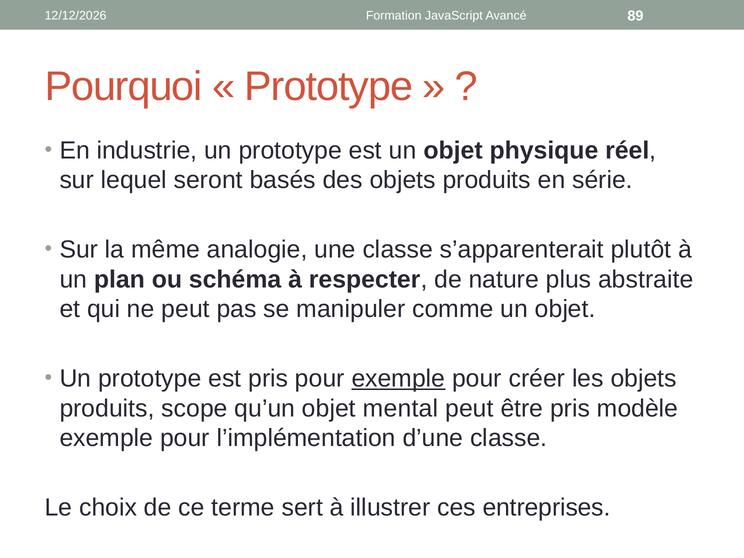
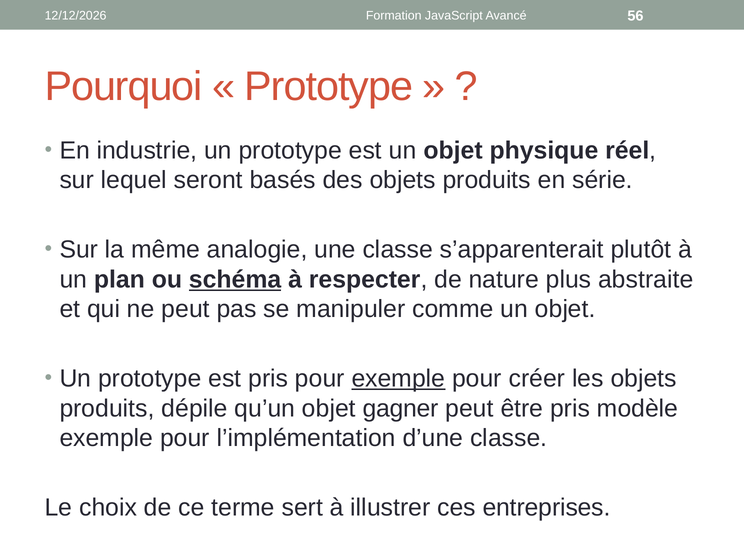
89: 89 -> 56
schéma underline: none -> present
scope: scope -> dépile
mental: mental -> gagner
